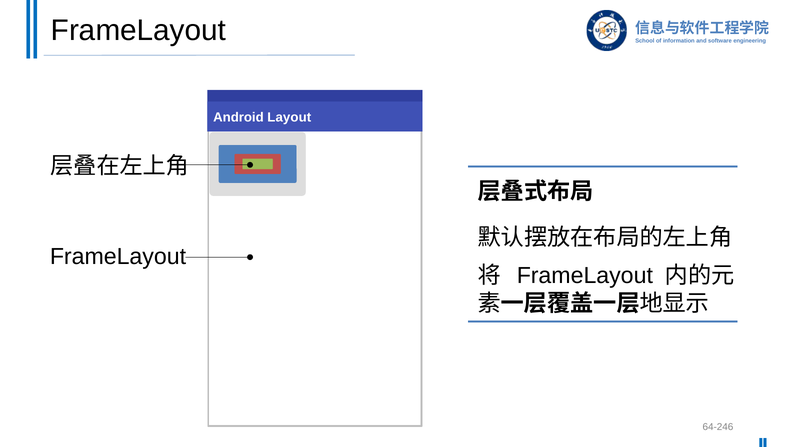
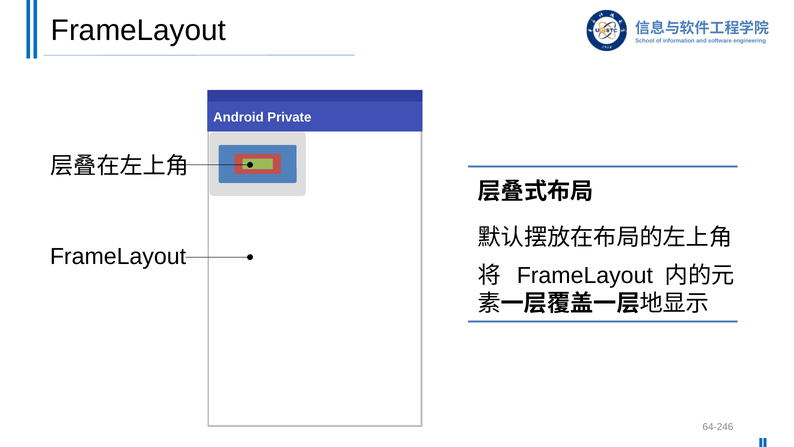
Layout: Layout -> Private
